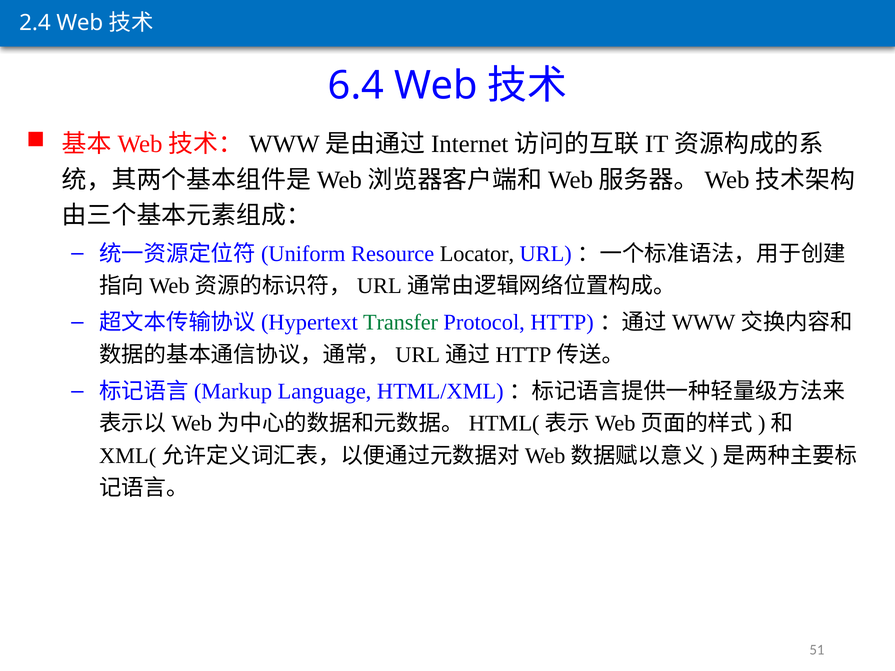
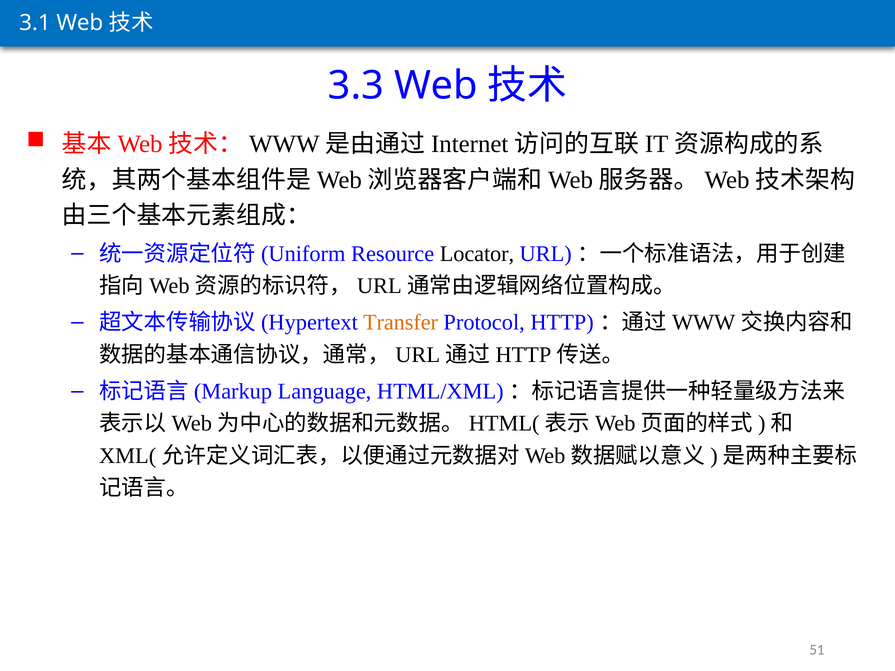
2.4: 2.4 -> 3.1
6.4: 6.4 -> 3.3
Transfer colour: green -> orange
